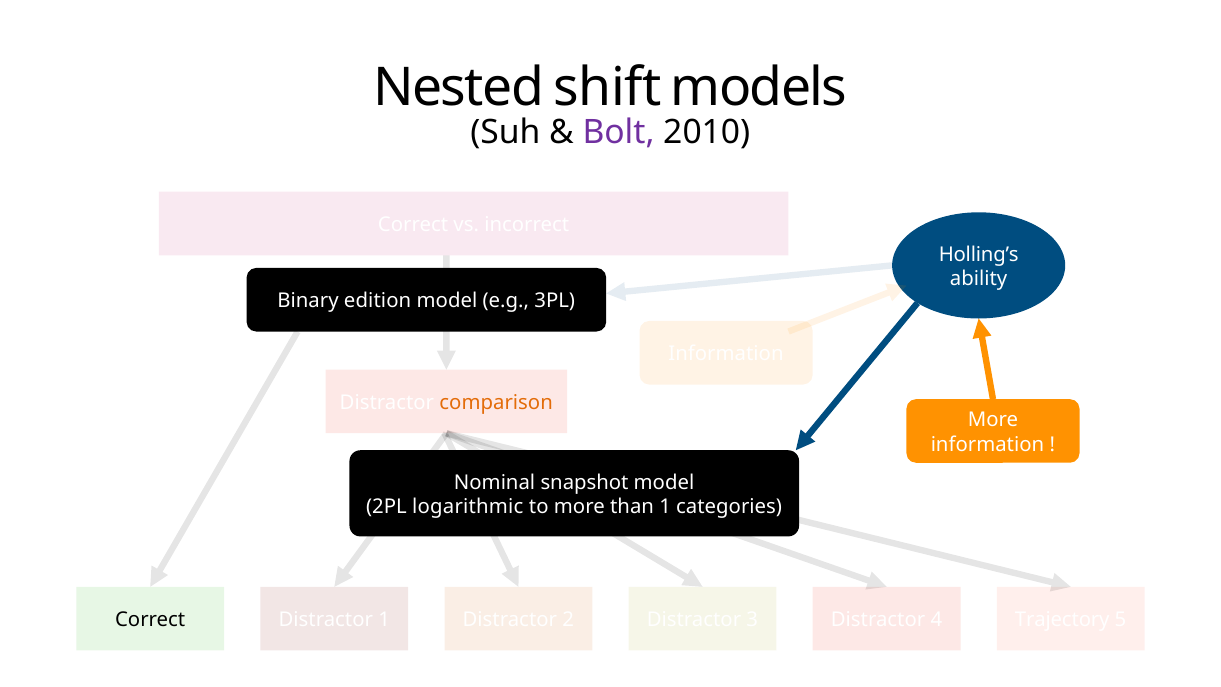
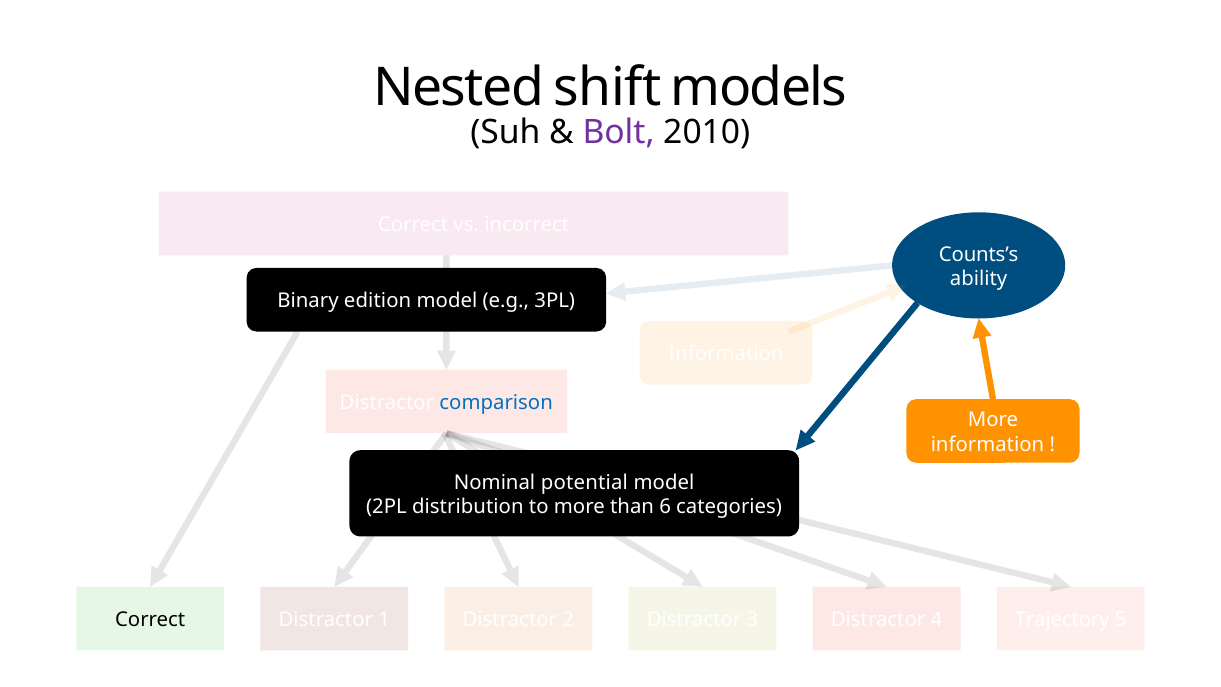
Holling’s: Holling’s -> Counts’s
comparison colour: orange -> blue
snapshot: snapshot -> potential
logarithmic: logarithmic -> distribution
than 1: 1 -> 6
